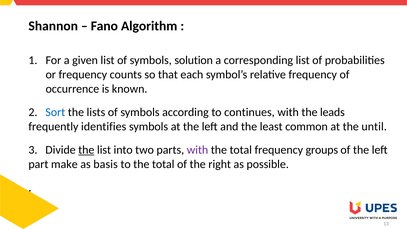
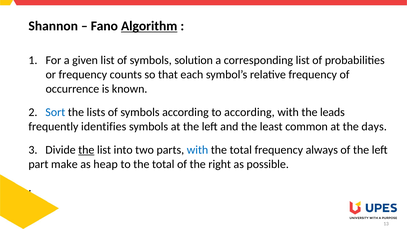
Algorithm underline: none -> present
to continues: continues -> according
until: until -> days
with at (198, 150) colour: purple -> blue
groups: groups -> always
basis: basis -> heap
